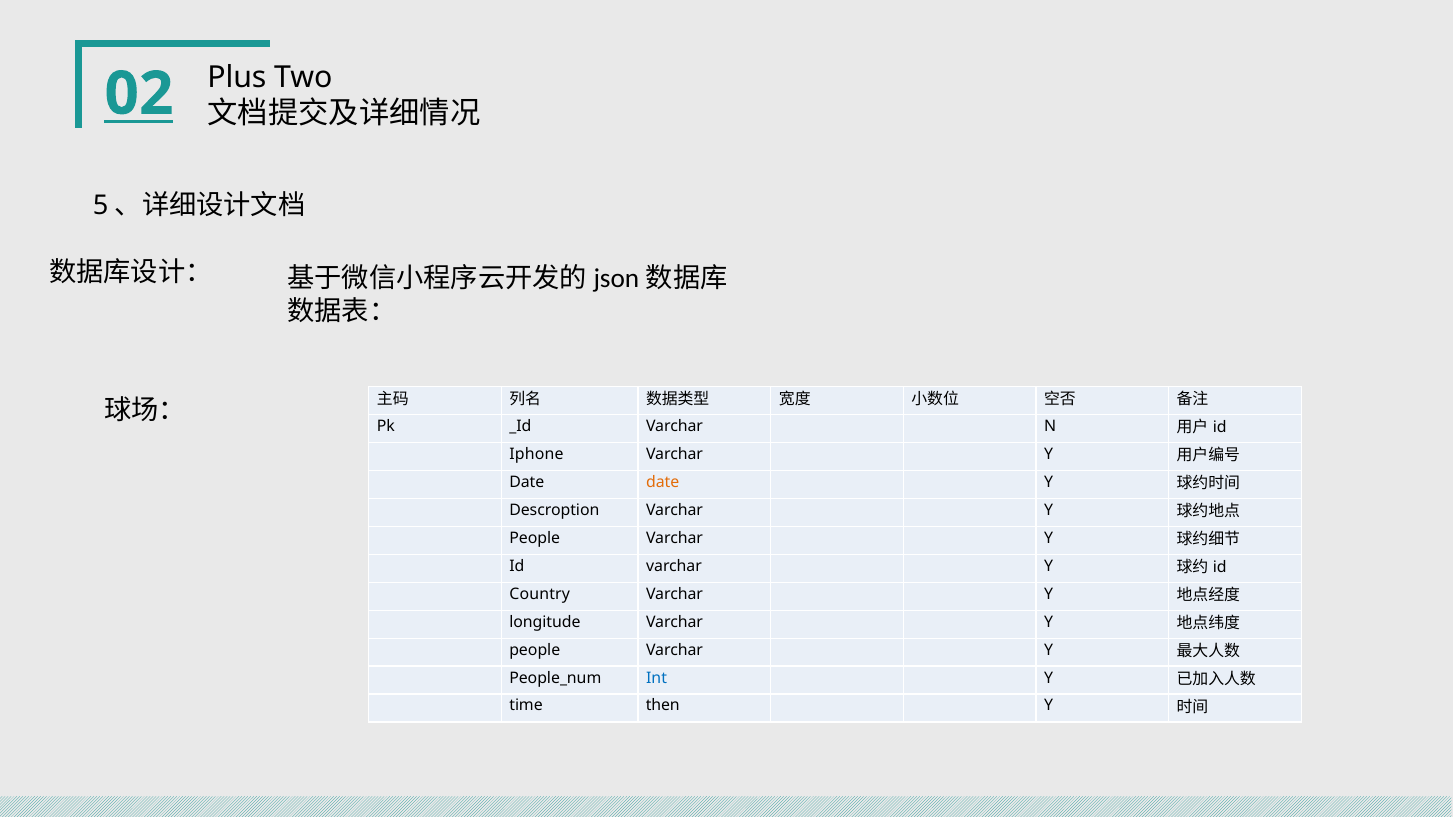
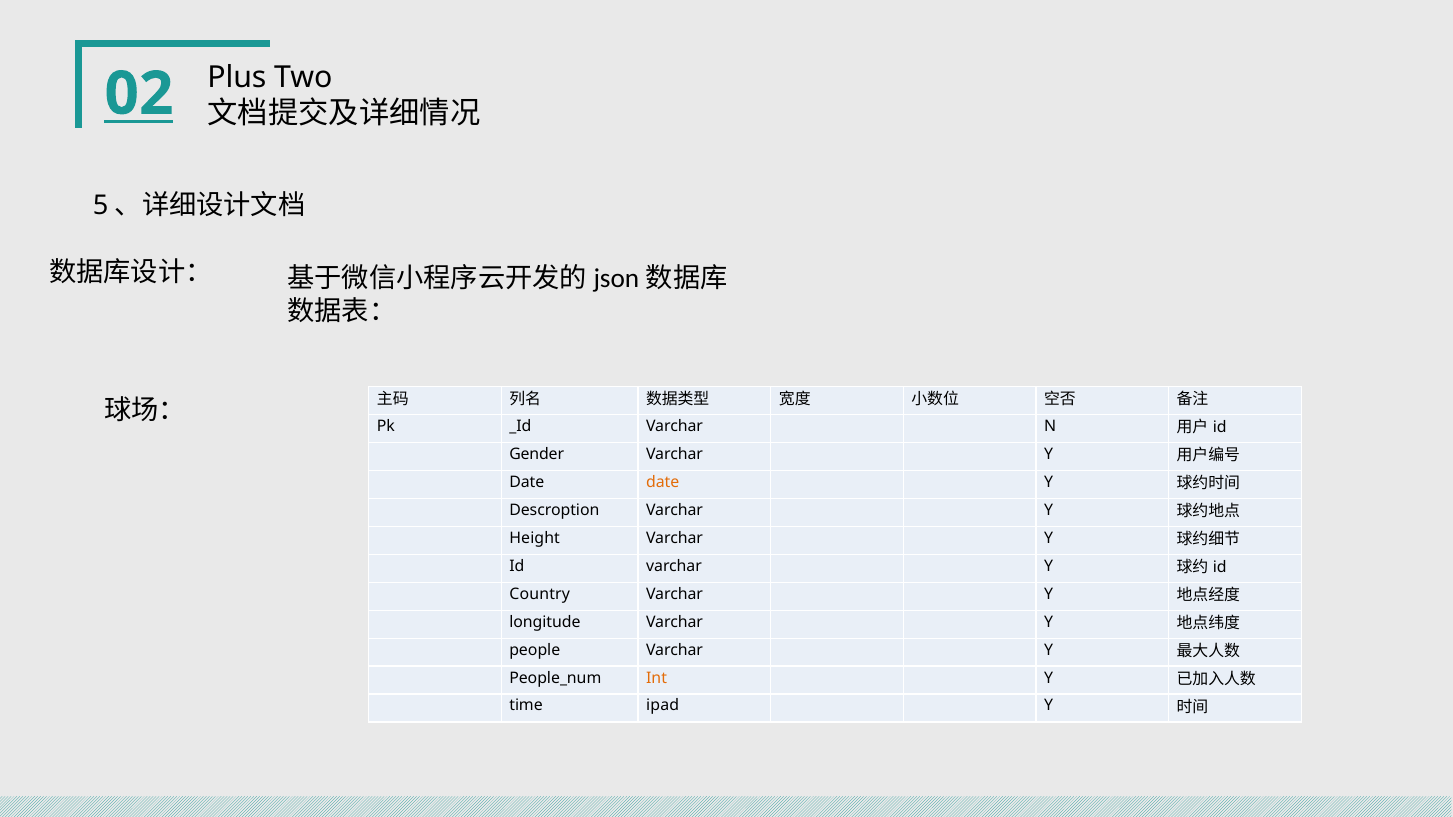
Iphone: Iphone -> Gender
People at (535, 538): People -> Height
Int colour: blue -> orange
then: then -> ipad
